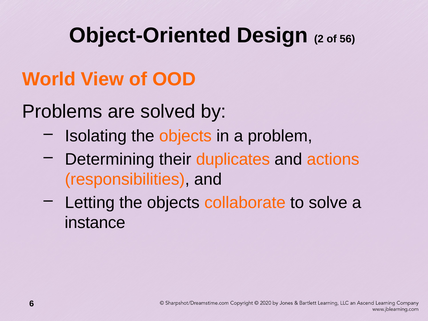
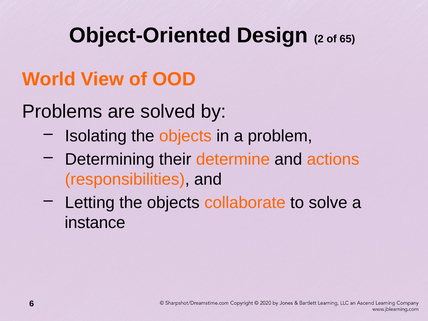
56: 56 -> 65
duplicates: duplicates -> determine
